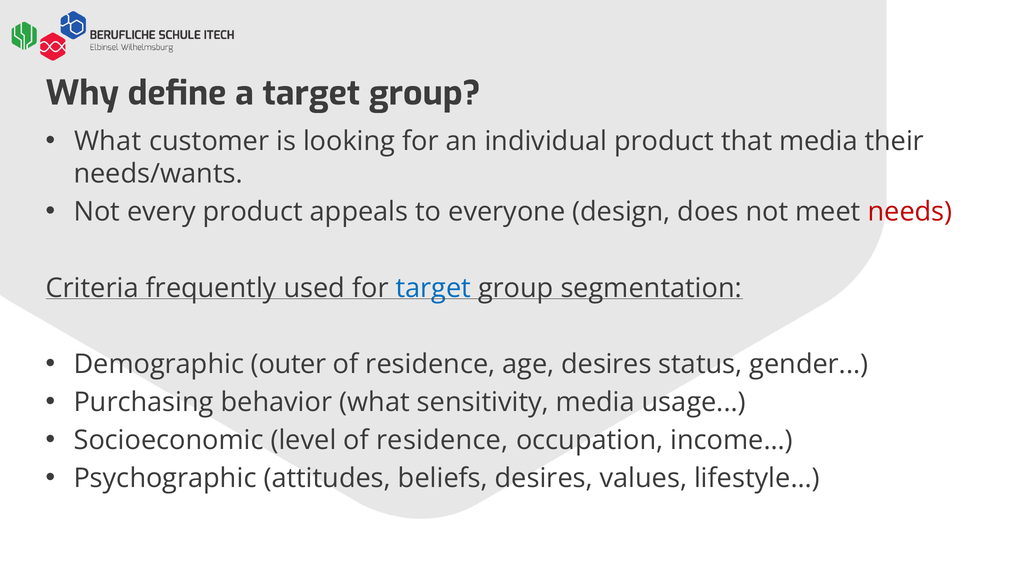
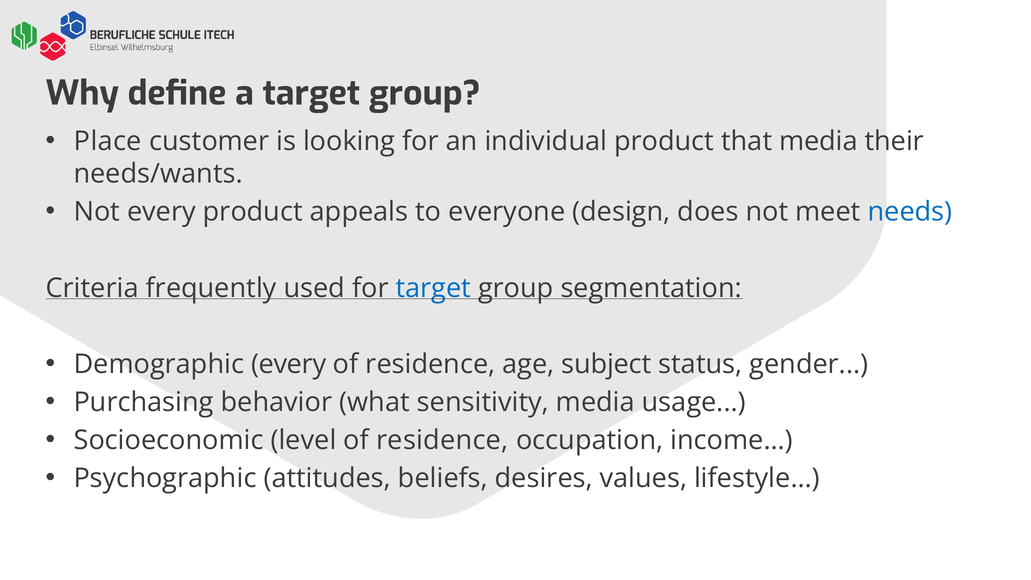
What at (108, 141): What -> Place
needs colour: red -> blue
Demographic outer: outer -> every
age desires: desires -> subject
